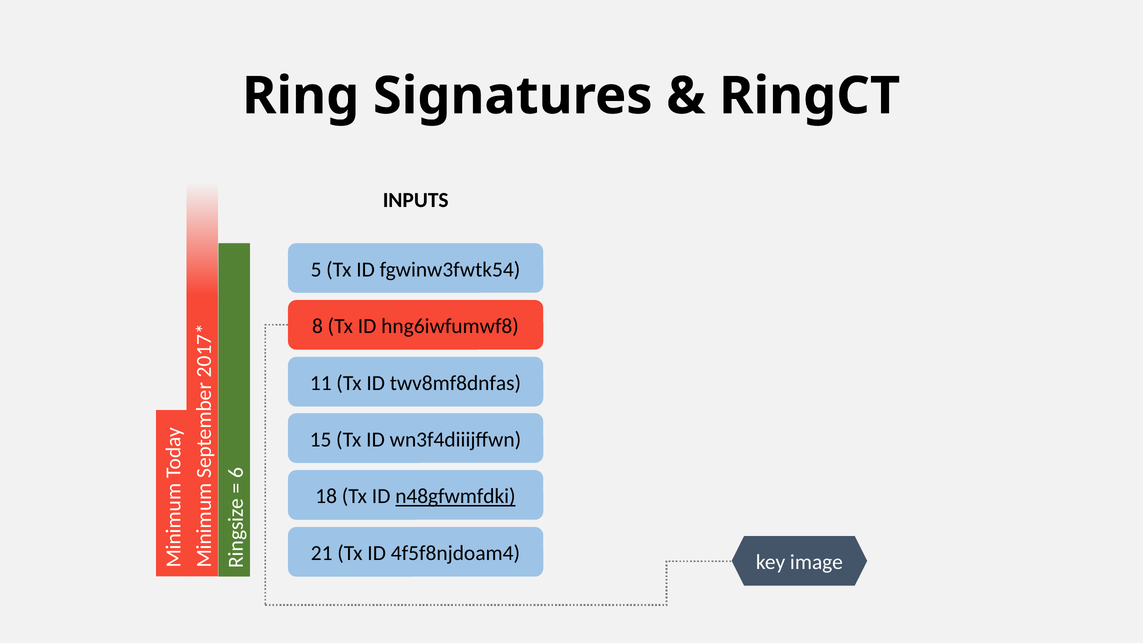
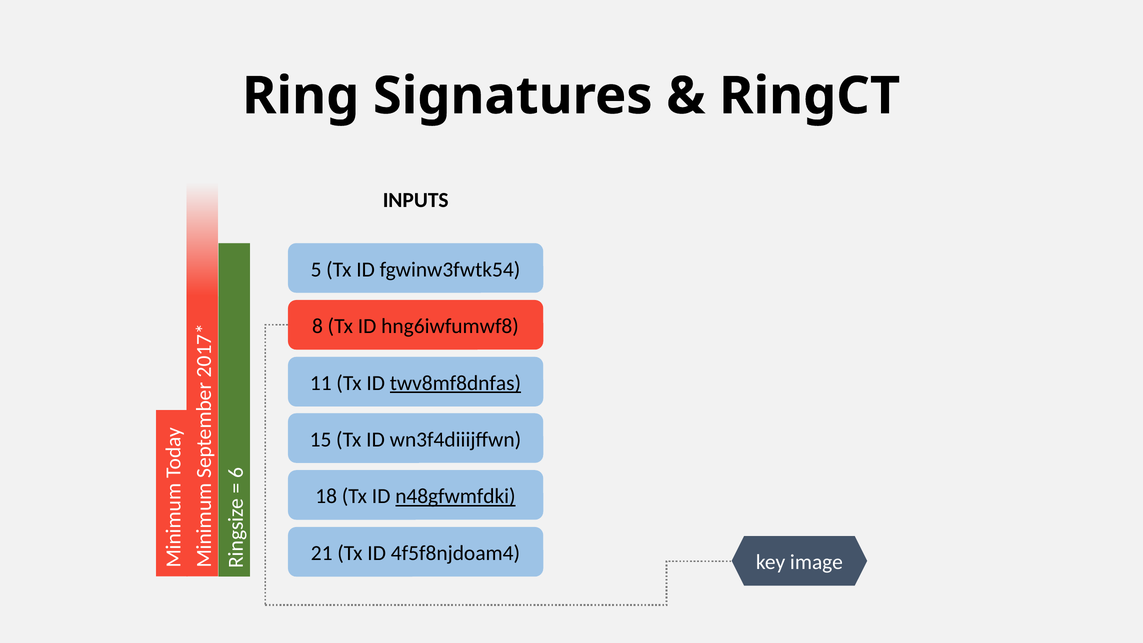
twv8mf8dnfas underline: none -> present
